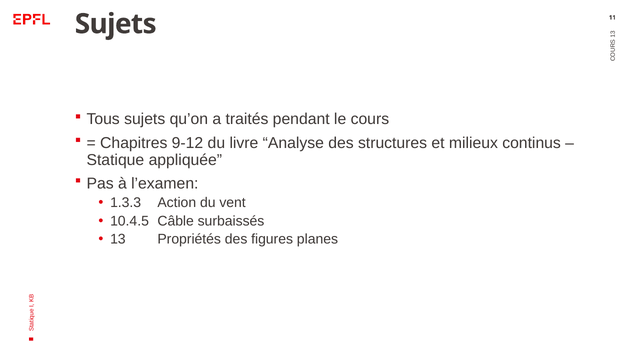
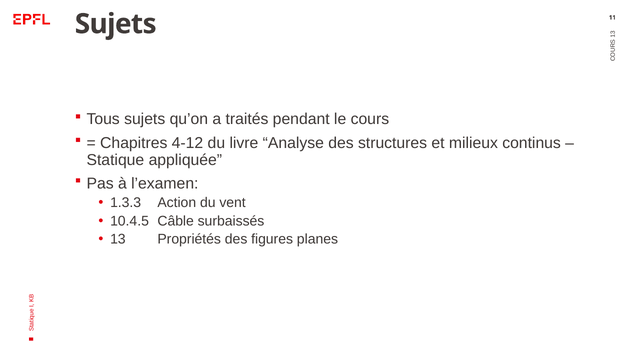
9-12: 9-12 -> 4-12
